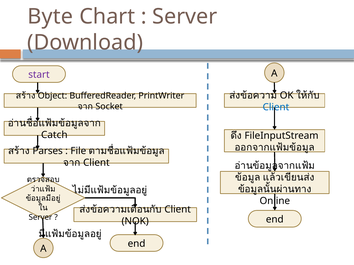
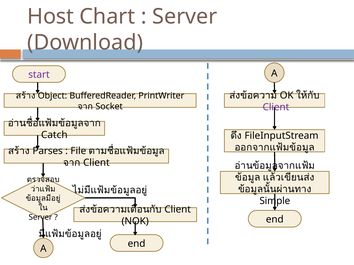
Byte: Byte -> Host
Client at (276, 107) colour: blue -> purple
Online: Online -> Simple
